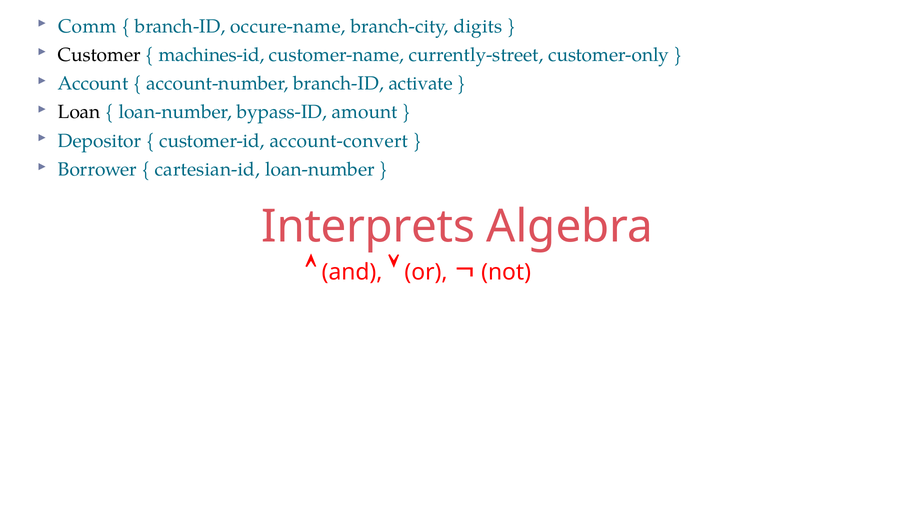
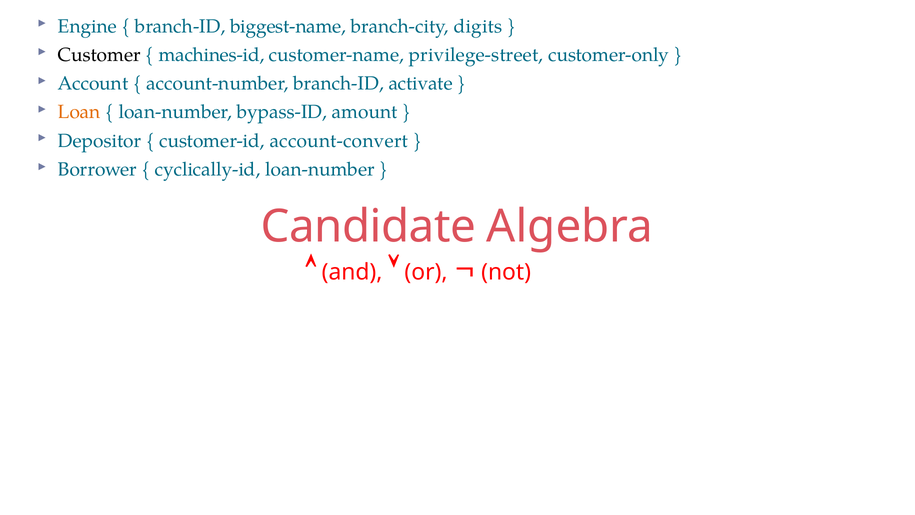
Comm: Comm -> Engine
occure-name: occure-name -> biggest-name
currently-street: currently-street -> privilege-street
Loan colour: black -> orange
cartesian-id: cartesian-id -> cyclically-id
Interprets: Interprets -> Candidate
